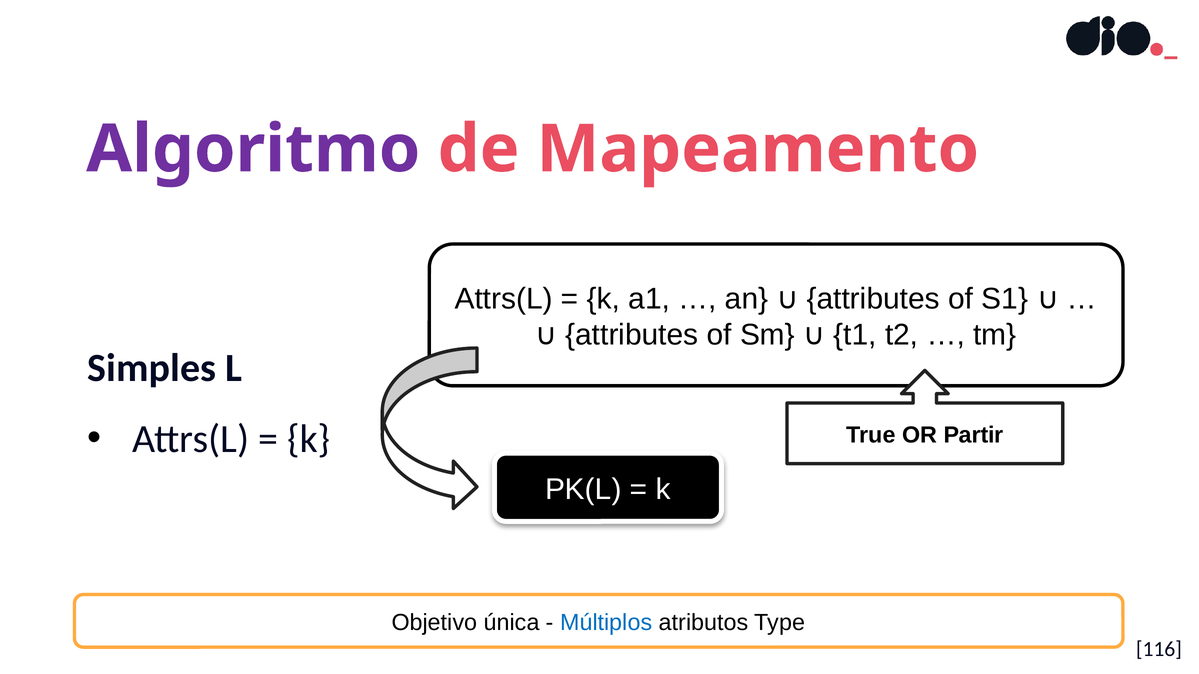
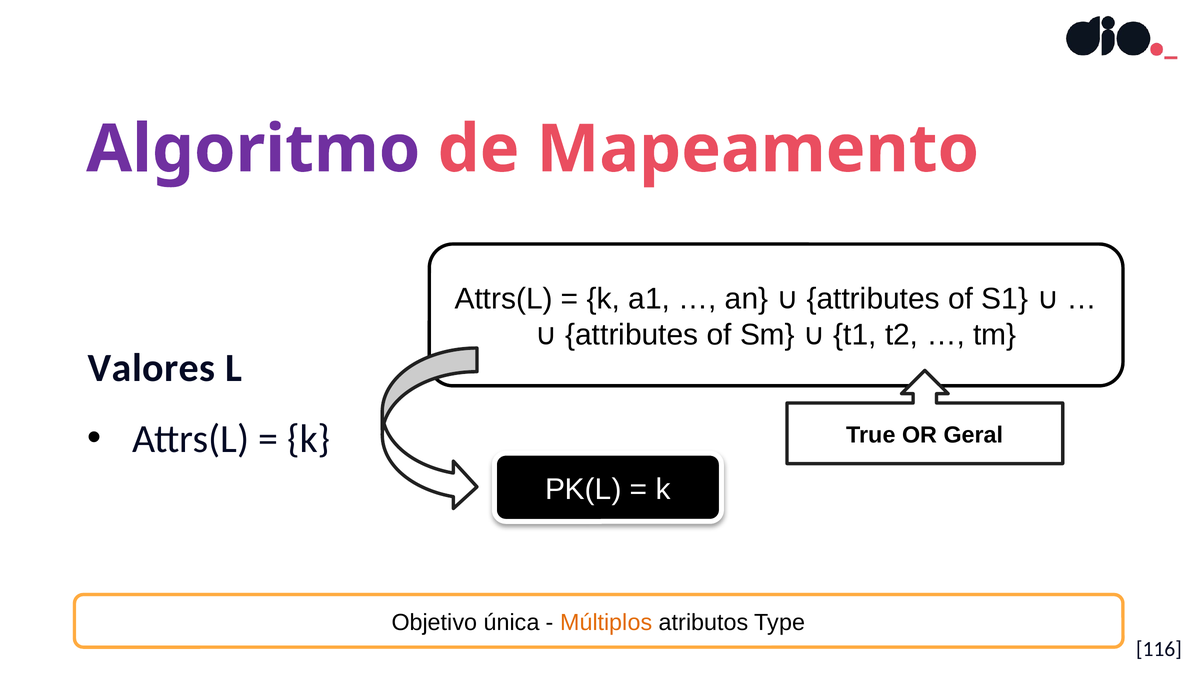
Simples: Simples -> Valores
Partir: Partir -> Geral
Múltiplos colour: blue -> orange
